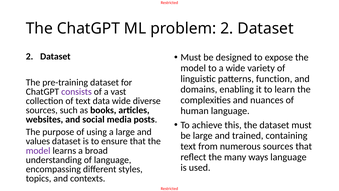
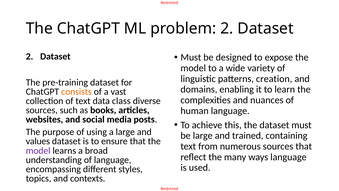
function: function -> creation
consists colour: purple -> orange
data wide: wide -> class
